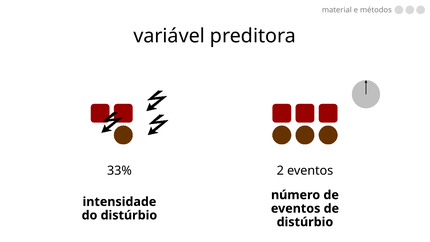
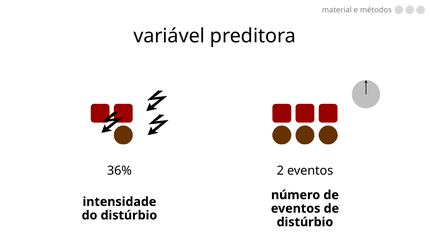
33%: 33% -> 36%
